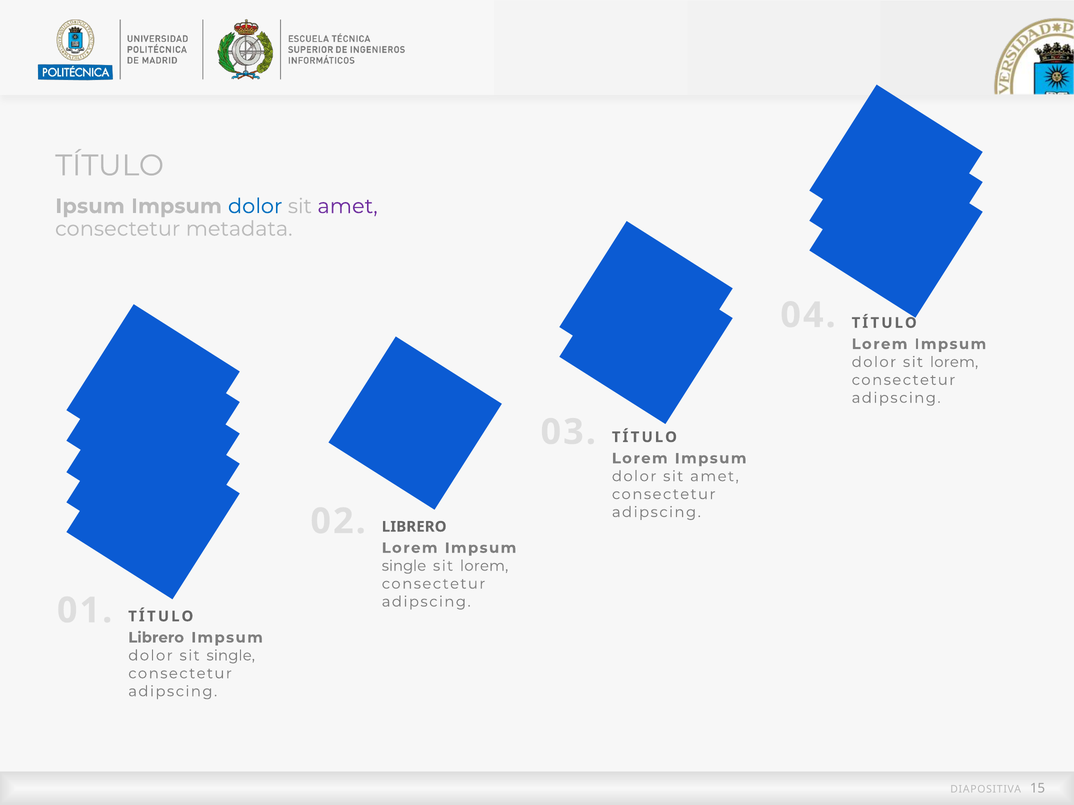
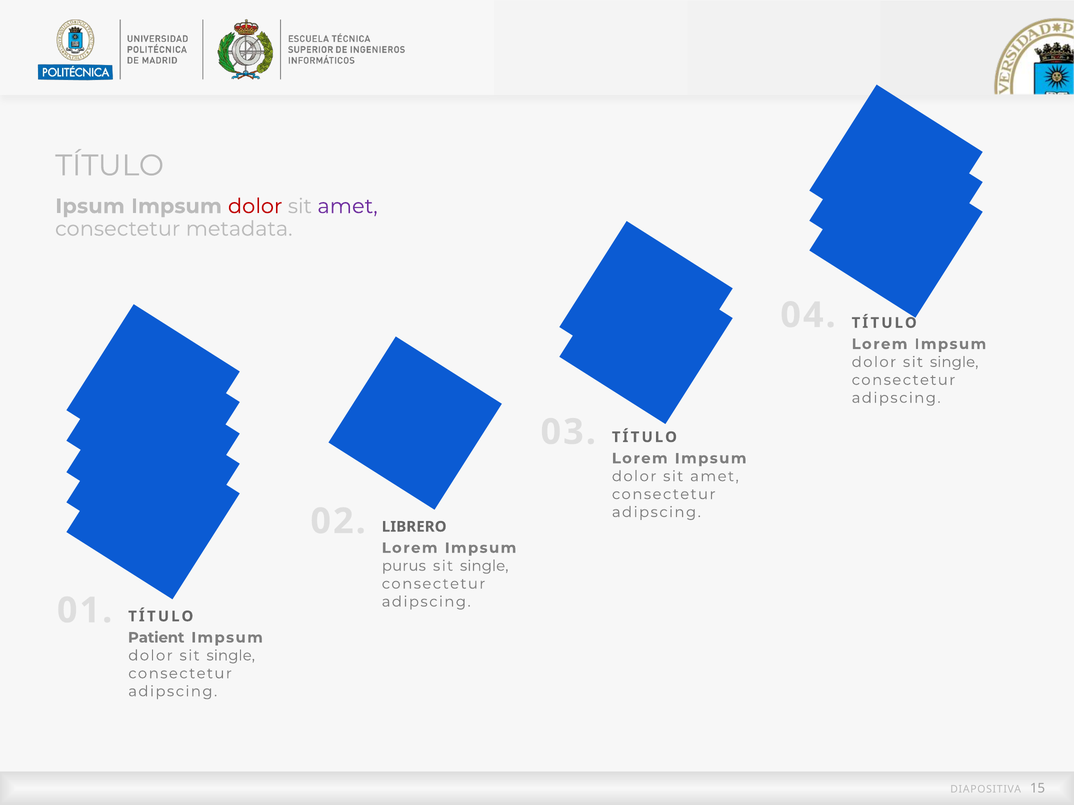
dolor at (255, 206) colour: blue -> red
lorem at (954, 362): lorem -> single
single at (404, 566): single -> purus
lorem at (484, 566): lorem -> single
Librero at (156, 638): Librero -> Patient
